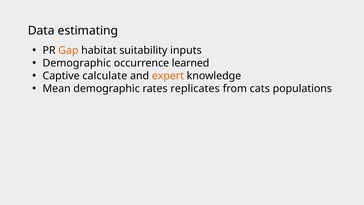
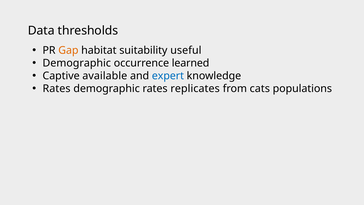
estimating: estimating -> thresholds
inputs: inputs -> useful
calculate: calculate -> available
expert colour: orange -> blue
Mean at (57, 89): Mean -> Rates
